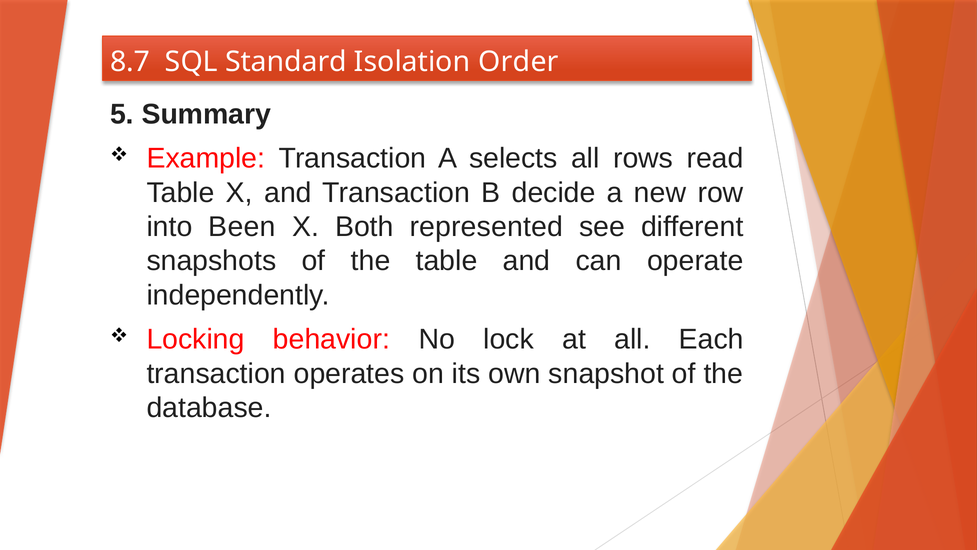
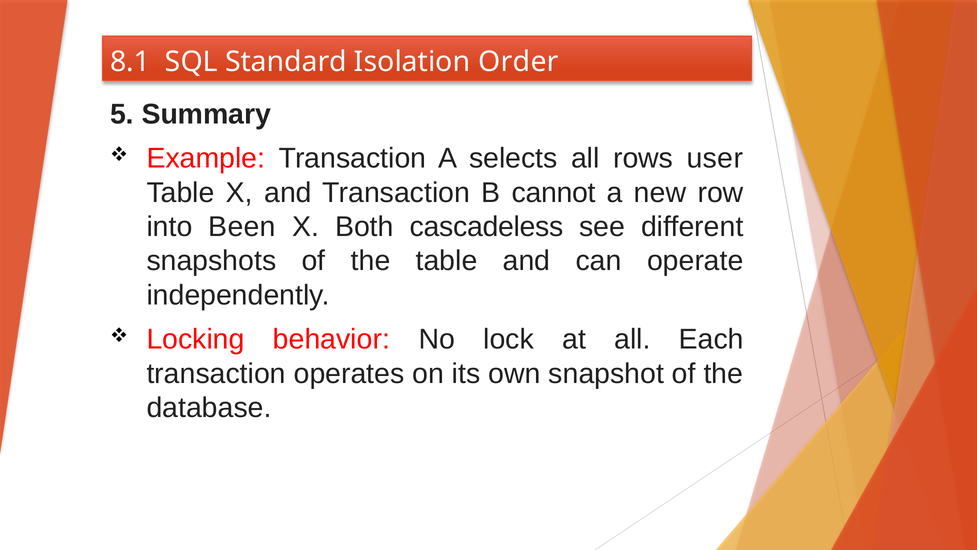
8.7: 8.7 -> 8.1
read: read -> user
decide: decide -> cannot
represented: represented -> cascadeless
